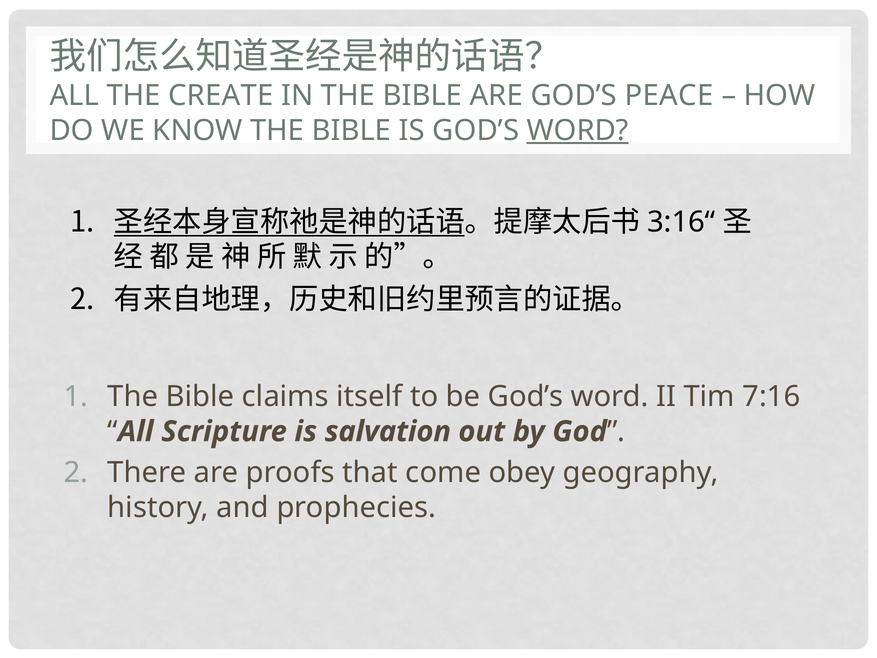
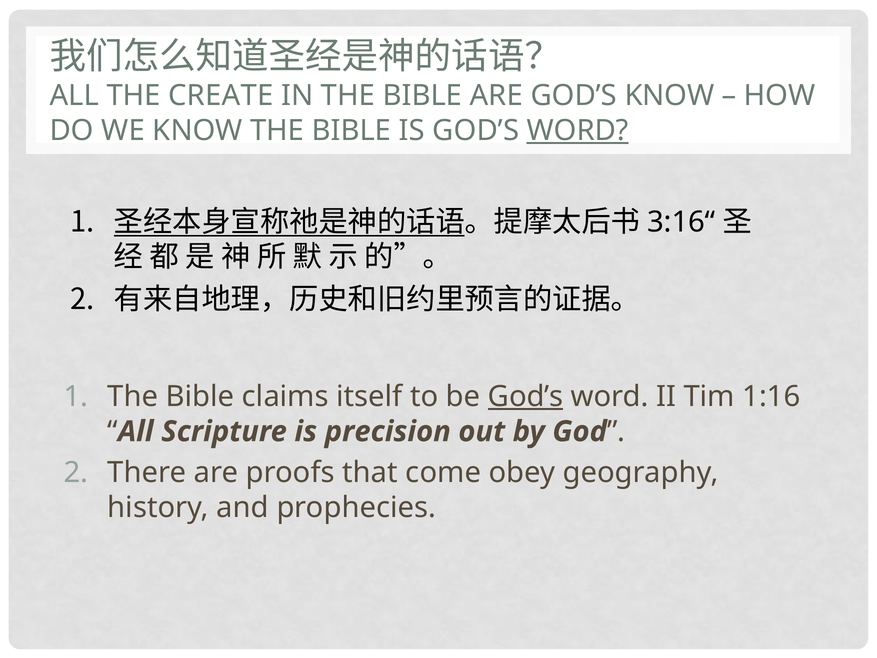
GOD’S PEACE: PEACE -> KNOW
God’s at (526, 396) underline: none -> present
7:16: 7:16 -> 1:16
salvation: salvation -> precision
